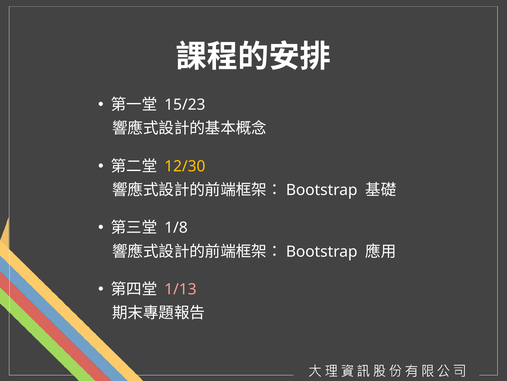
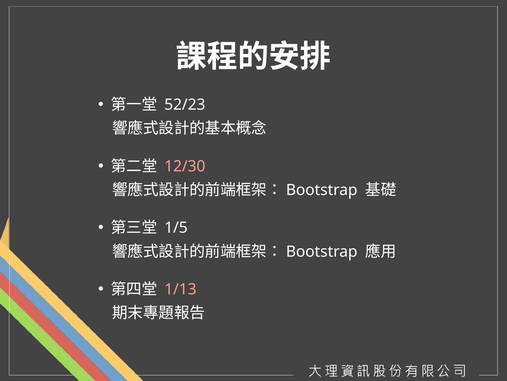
15/23: 15/23 -> 52/23
12/30 colour: yellow -> pink
1/8: 1/8 -> 1/5
